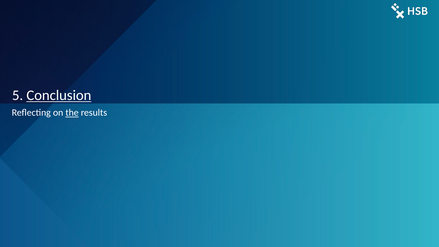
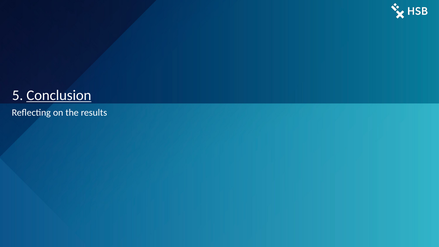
the underline: present -> none
